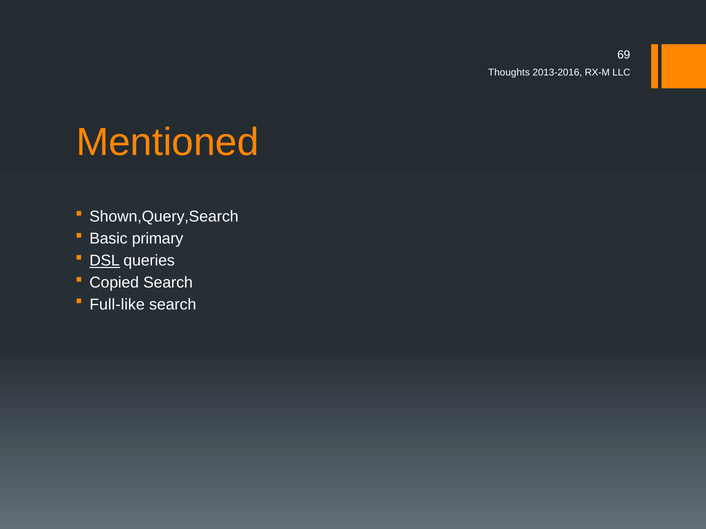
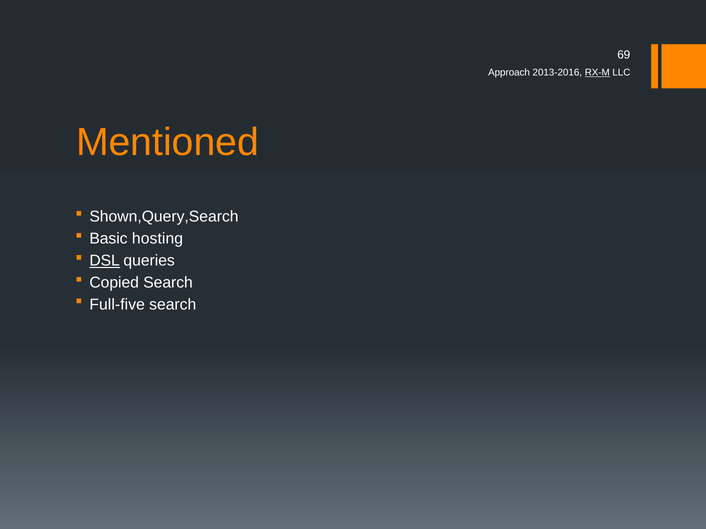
Thoughts: Thoughts -> Approach
RX-M underline: none -> present
primary: primary -> hosting
Full-like: Full-like -> Full-five
